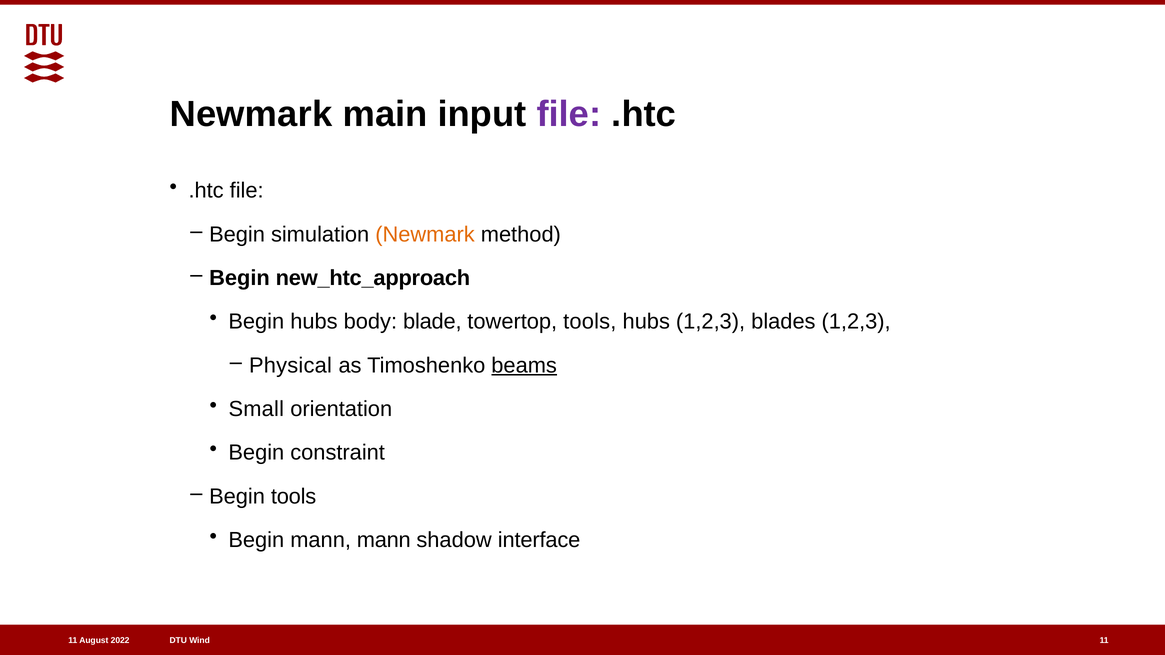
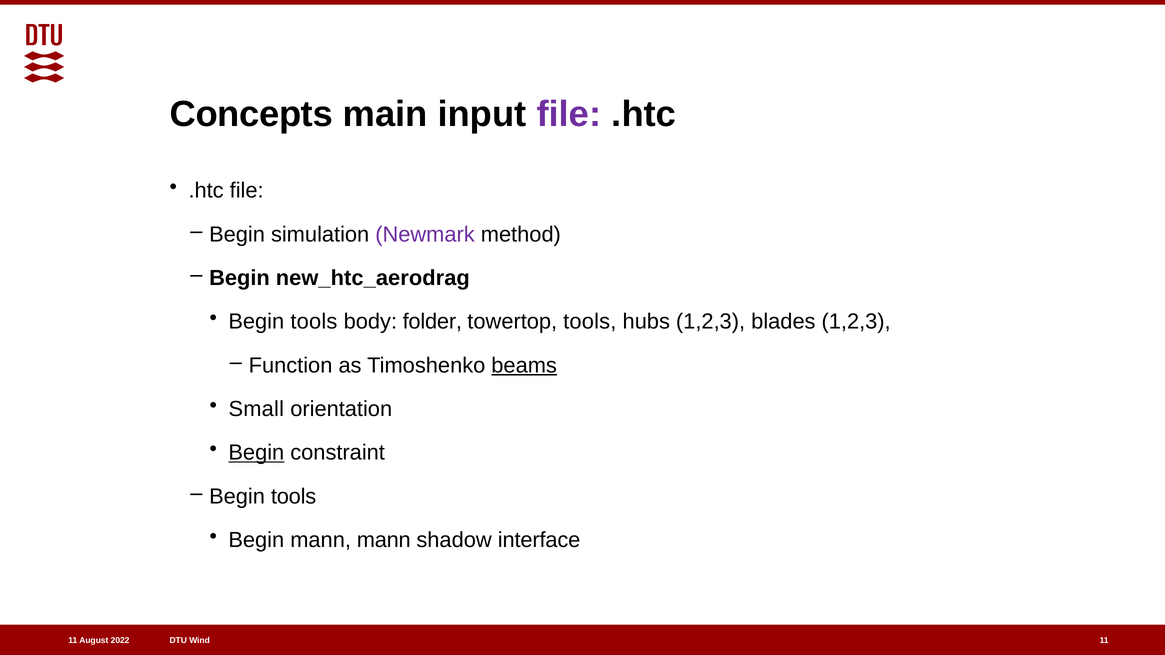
Newmark at (251, 114): Newmark -> Concepts
Newmark at (425, 235) colour: orange -> purple
new_htc_approach: new_htc_approach -> new_htc_aerodrag
hubs at (314, 322): hubs -> tools
blade: blade -> folder
Physical: Physical -> Function
Begin at (256, 453) underline: none -> present
